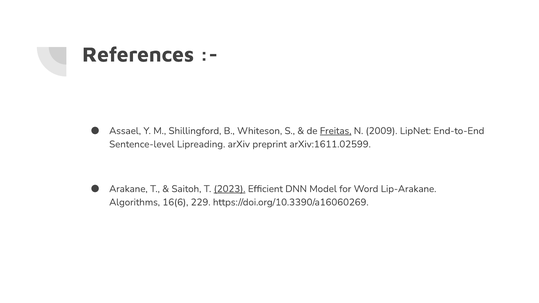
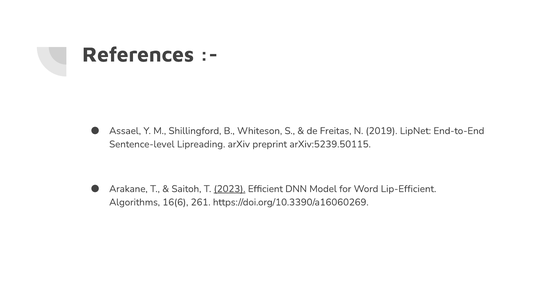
Freitas underline: present -> none
2009: 2009 -> 2019
arXiv:1611.02599: arXiv:1611.02599 -> arXiv:5239.50115
Lip-Arakane: Lip-Arakane -> Lip-Efficient
229: 229 -> 261
